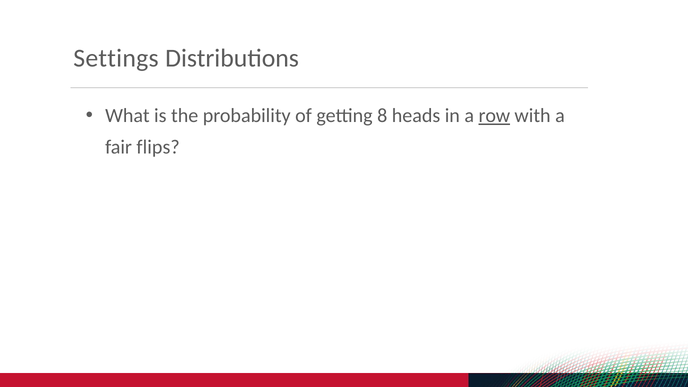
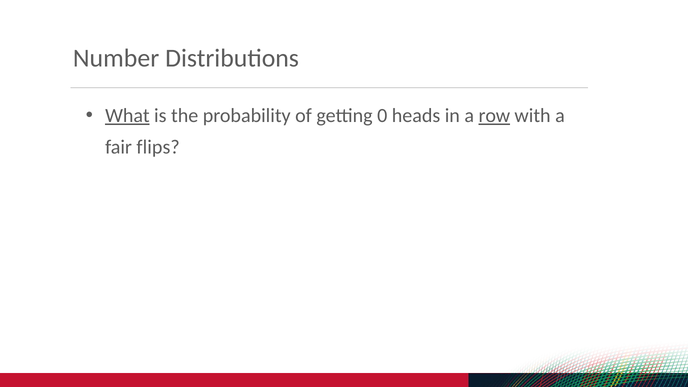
Settings: Settings -> Number
What underline: none -> present
8: 8 -> 0
